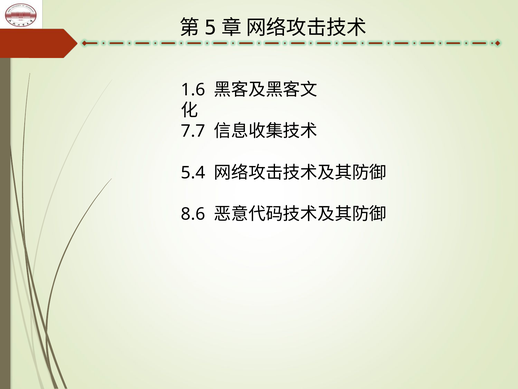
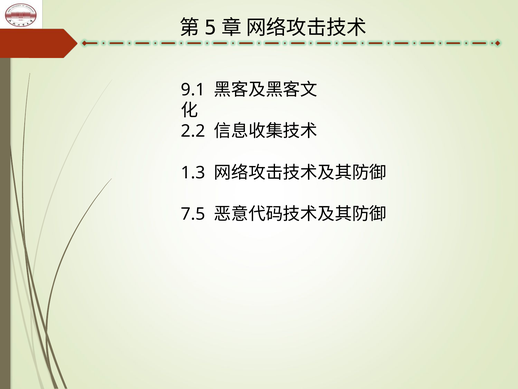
1.6: 1.6 -> 9.1
7.7: 7.7 -> 2.2
5.4: 5.4 -> 1.3
8.6: 8.6 -> 7.5
